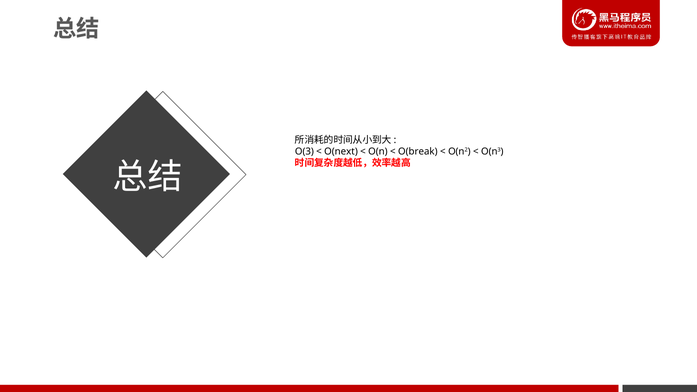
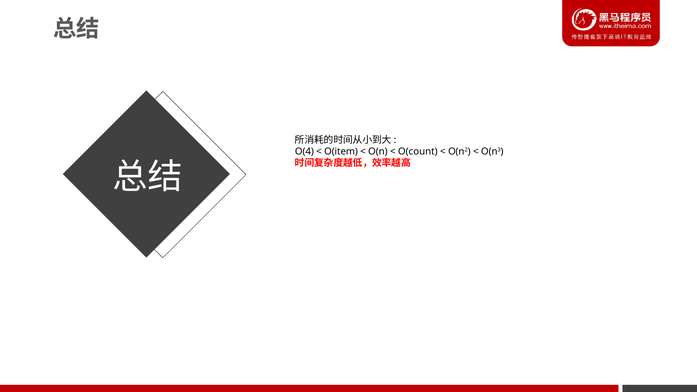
O(3: O(3 -> O(4
O(next: O(next -> O(item
O(break: O(break -> O(count
